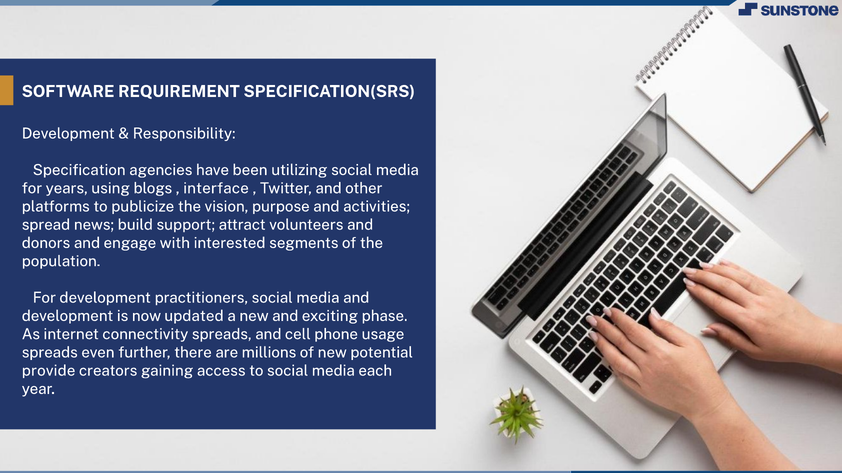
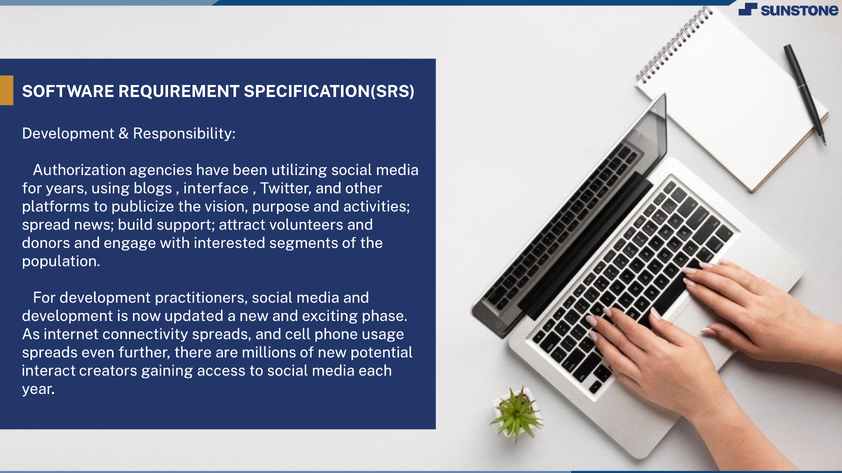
Specification: Specification -> Authorization
provide: provide -> interact
